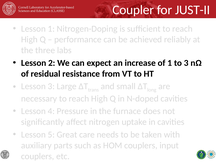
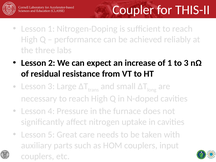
JUST-II: JUST-II -> THIS-II
